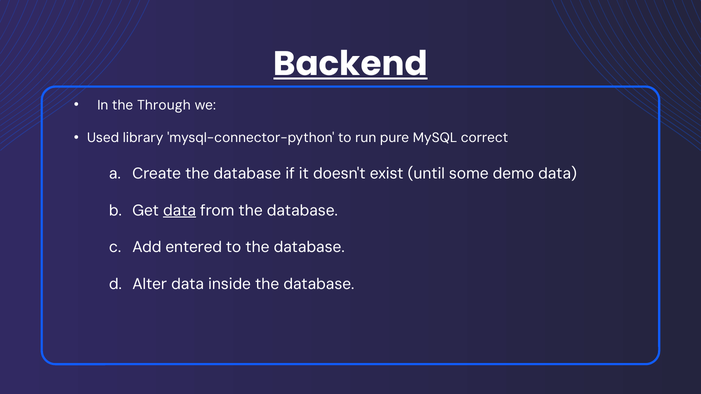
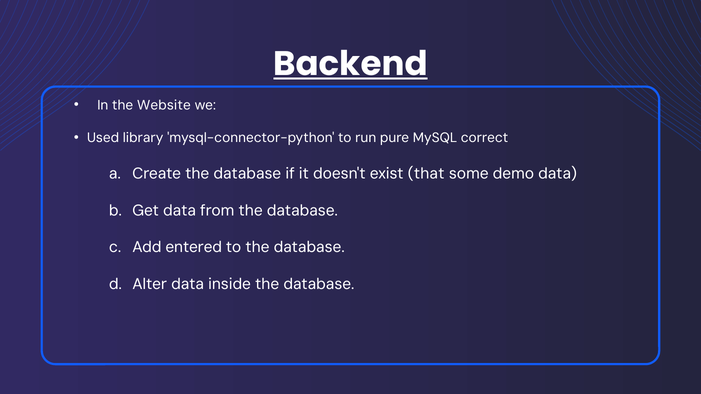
Through: Through -> Website
until: until -> that
data at (180, 211) underline: present -> none
